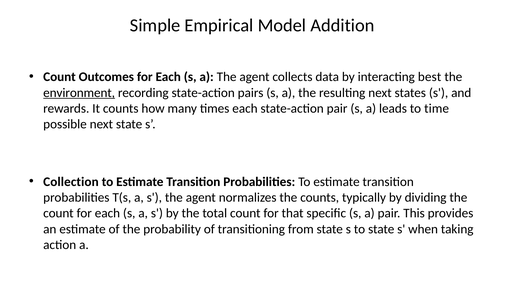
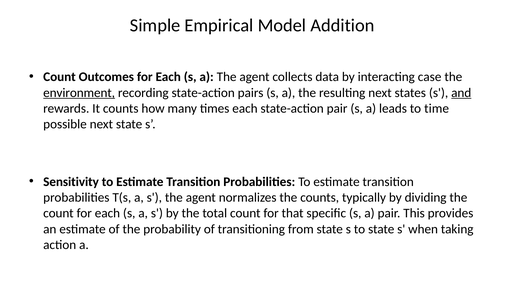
best: best -> case
and underline: none -> present
Collection: Collection -> Sensitivity
